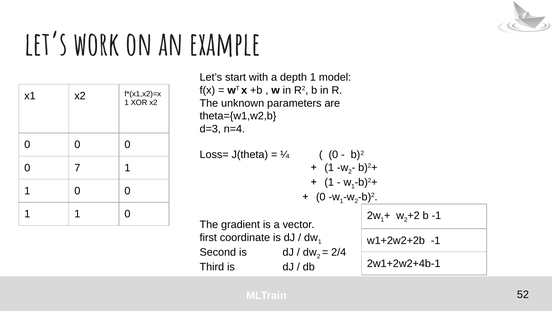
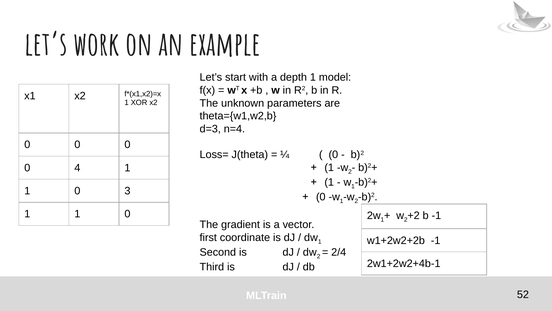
7: 7 -> 4
1 0 0: 0 -> 3
